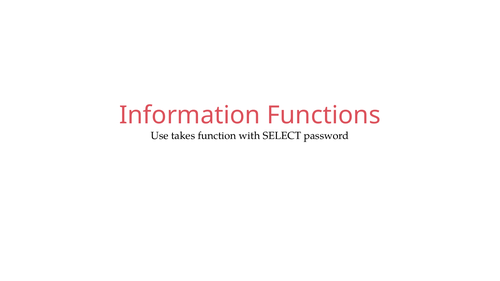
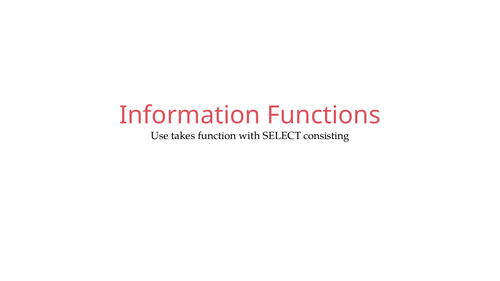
password: password -> consisting
